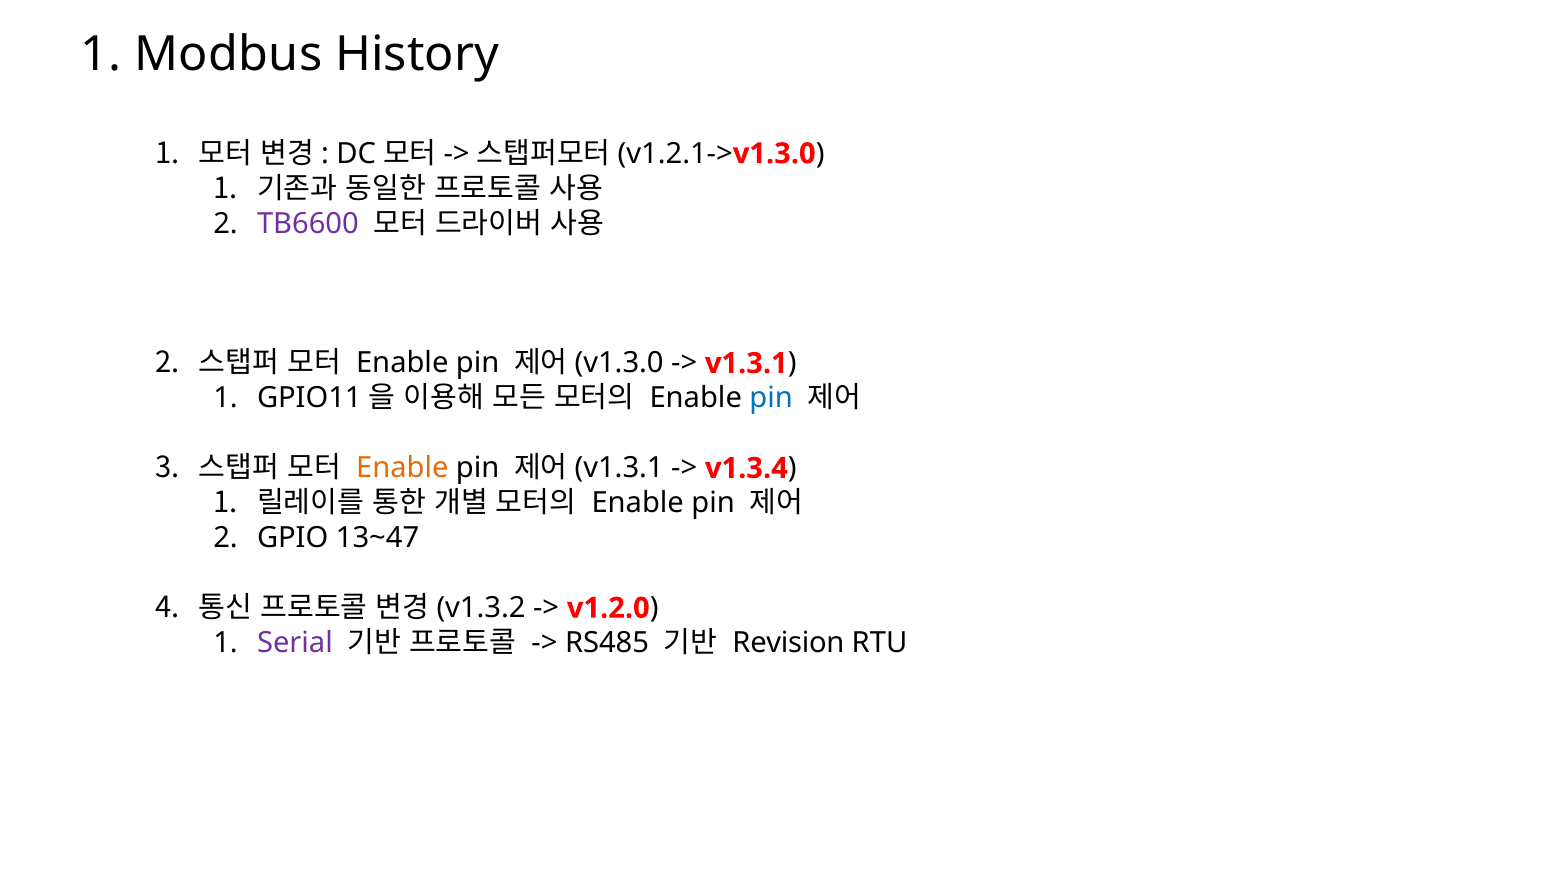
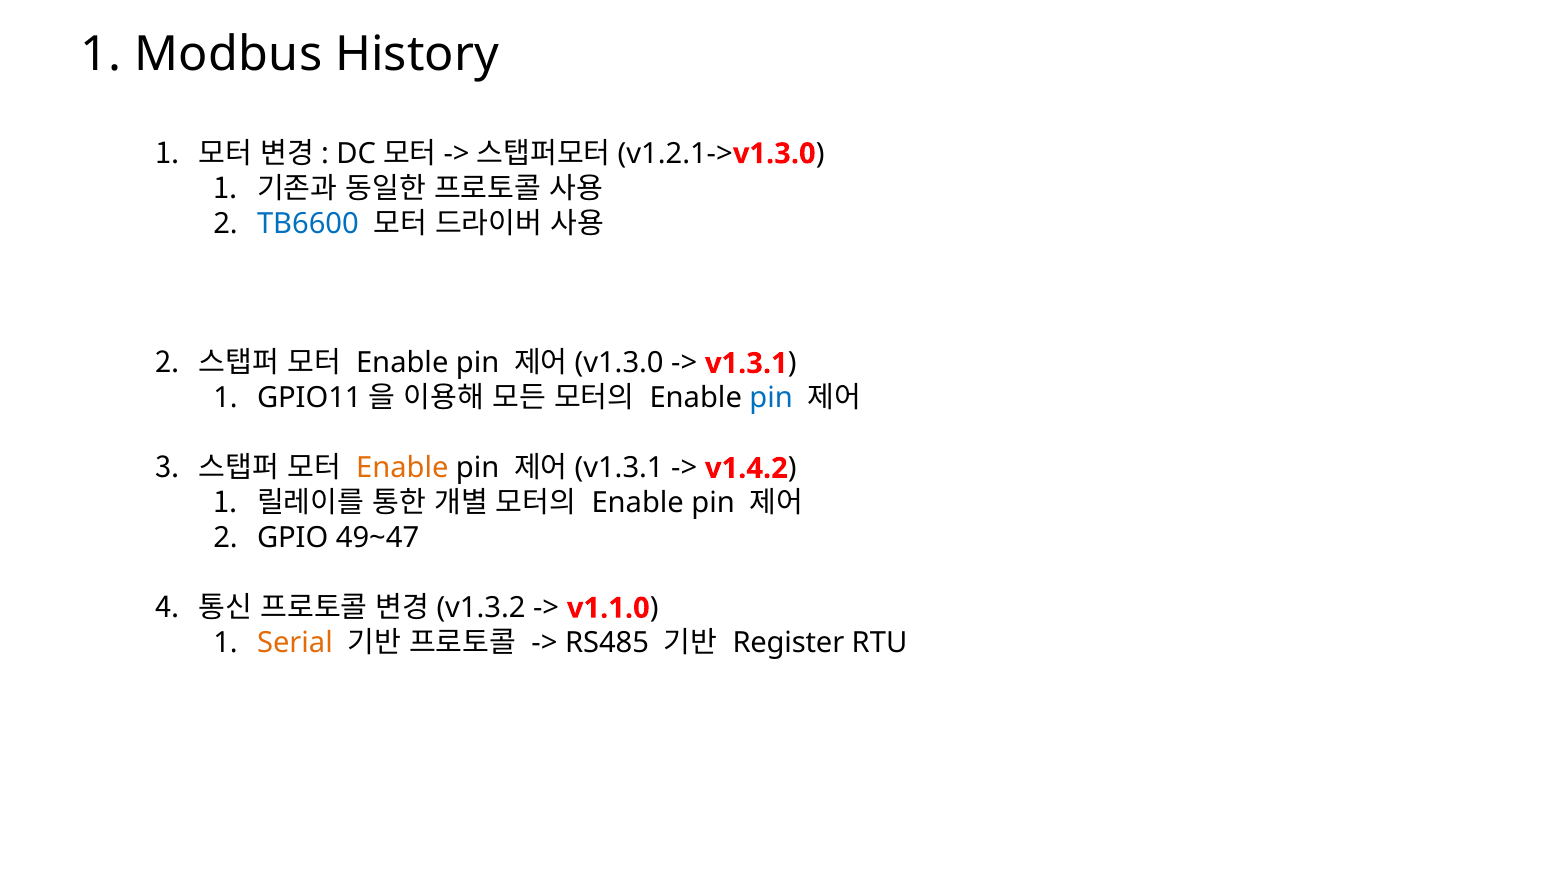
TB6600 colour: purple -> blue
v1.3.4: v1.3.4 -> v1.4.2
13~47: 13~47 -> 49~47
v1.2.0: v1.2.0 -> v1.1.0
Serial colour: purple -> orange
Revision: Revision -> Register
